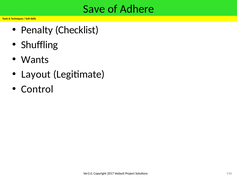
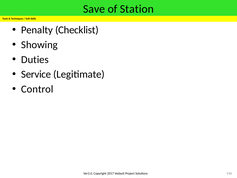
Adhere: Adhere -> Station
Shuffling: Shuffling -> Showing
Wants: Wants -> Duties
Layout: Layout -> Service
